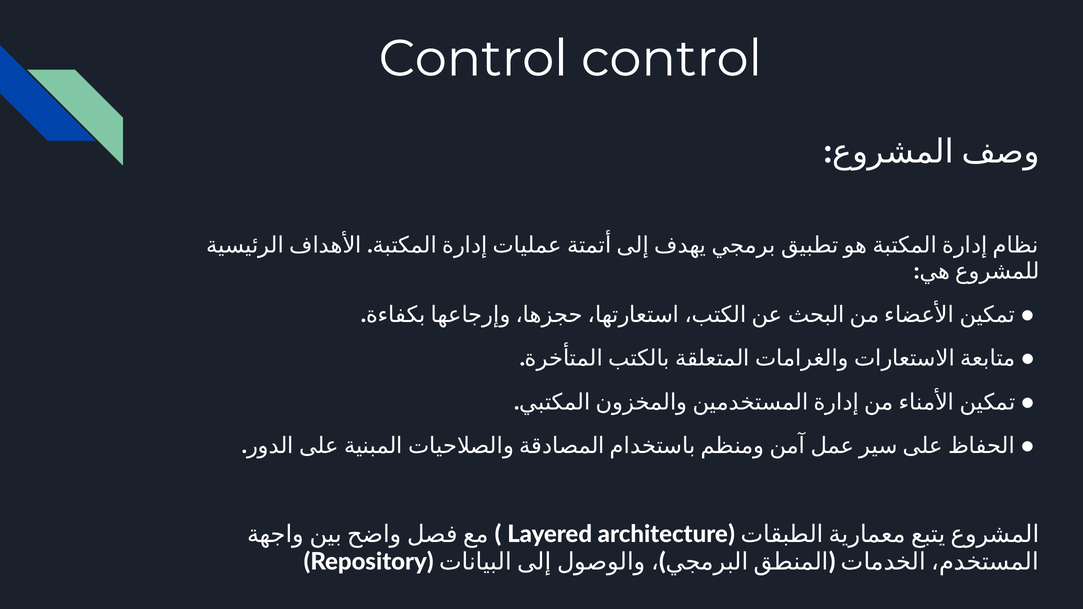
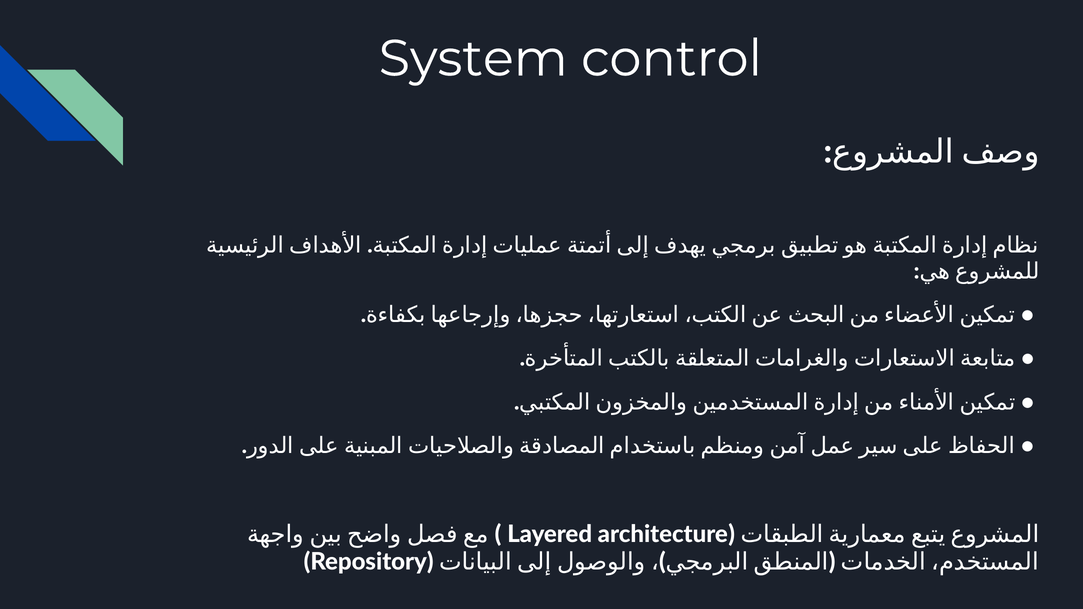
Control at (473, 59): Control -> System
